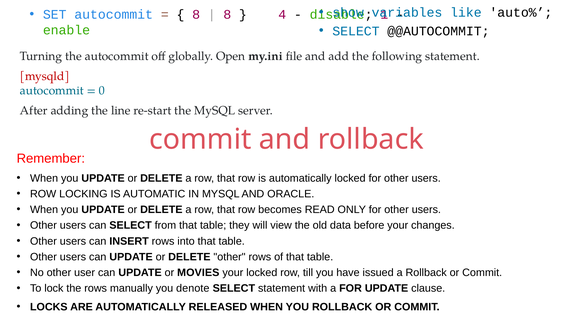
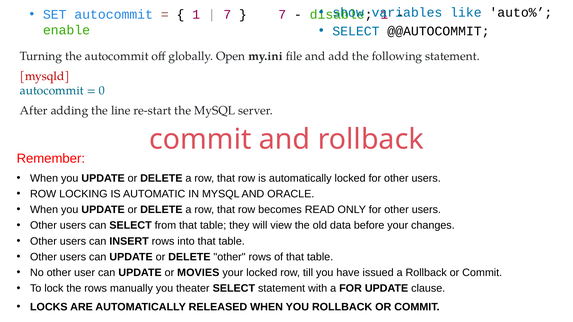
8 at (196, 14): 8 -> 1
8 at (227, 14): 8 -> 7
4 at (282, 14): 4 -> 7
denote: denote -> theater
